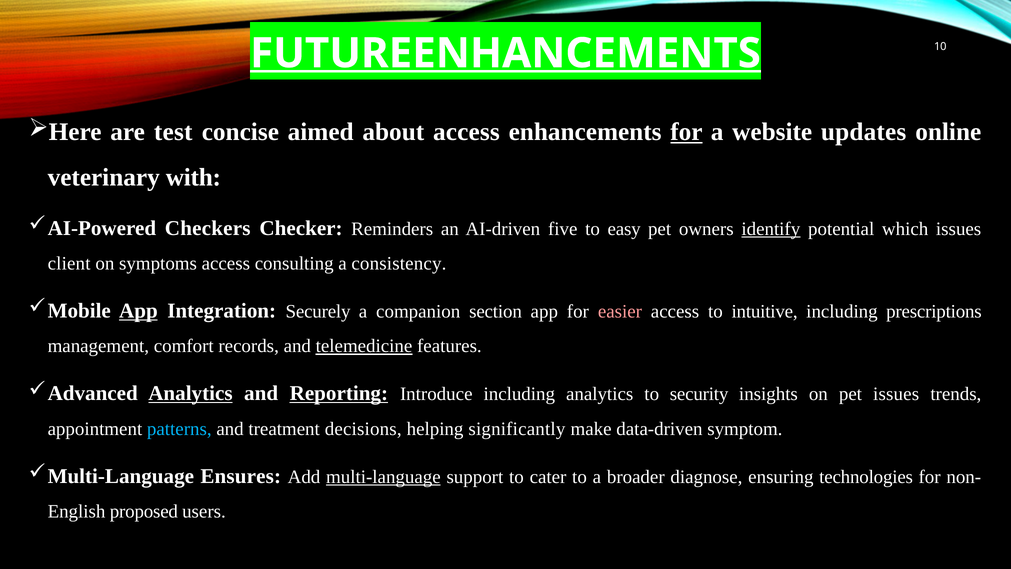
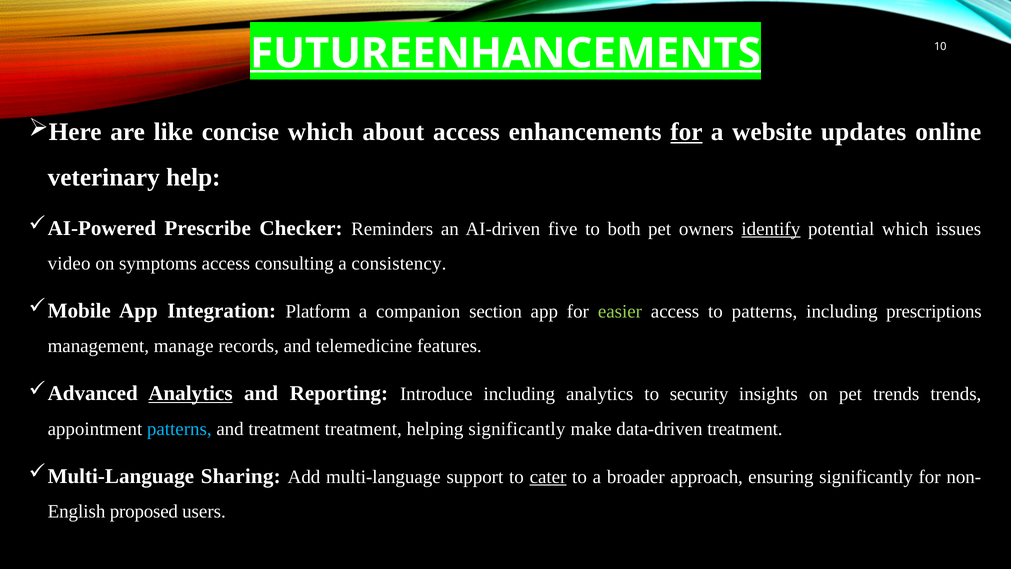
test: test -> like
concise aimed: aimed -> which
with: with -> help
Checkers: Checkers -> Prescribe
easy: easy -> both
client: client -> video
App at (138, 311) underline: present -> none
Securely: Securely -> Platform
easier colour: pink -> light green
to intuitive: intuitive -> patterns
comfort: comfort -> manage
telemedicine underline: present -> none
Reporting underline: present -> none
pet issues: issues -> trends
treatment decisions: decisions -> treatment
data-driven symptom: symptom -> treatment
Ensures: Ensures -> Sharing
multi-language underline: present -> none
cater underline: none -> present
diagnose: diagnose -> approach
ensuring technologies: technologies -> significantly
